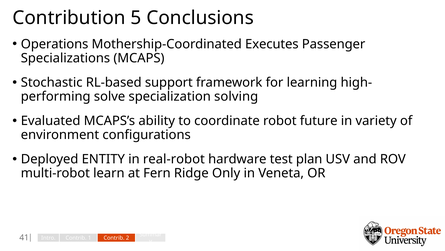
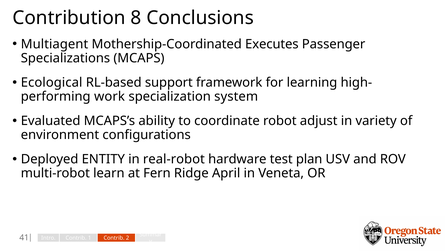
5: 5 -> 8
Operations: Operations -> Multiagent
Stochastic: Stochastic -> Ecological
solve: solve -> work
solving: solving -> system
future: future -> adjust
Only: Only -> April
